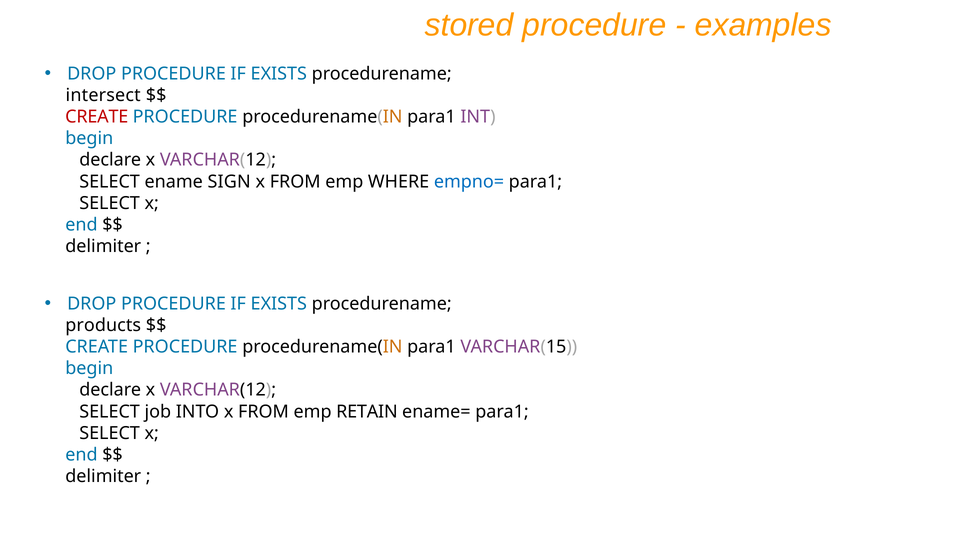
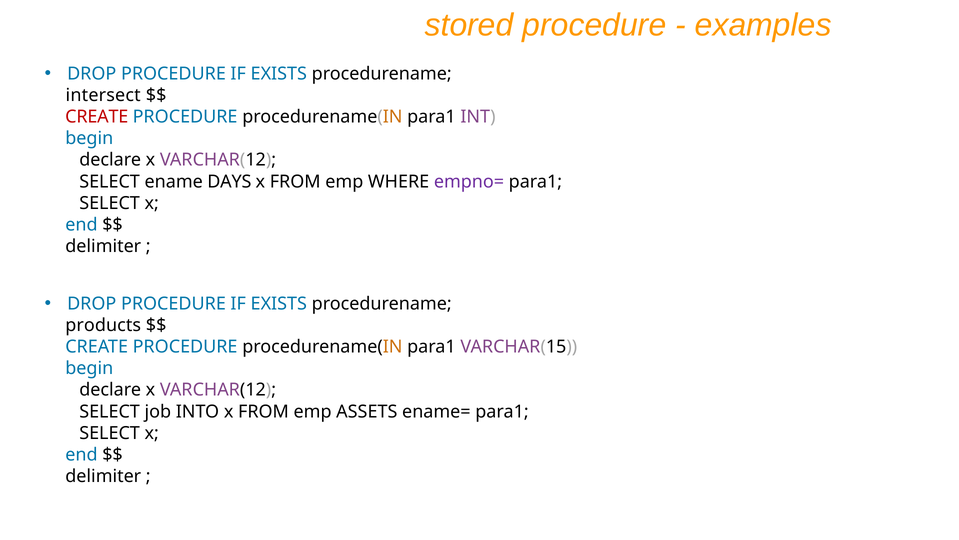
SIGN: SIGN -> DAYS
empno= colour: blue -> purple
RETAIN: RETAIN -> ASSETS
